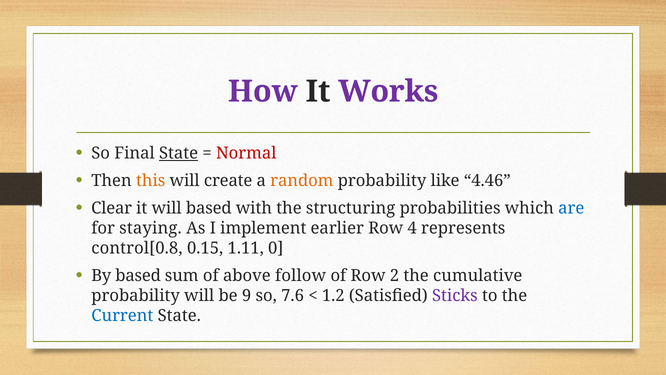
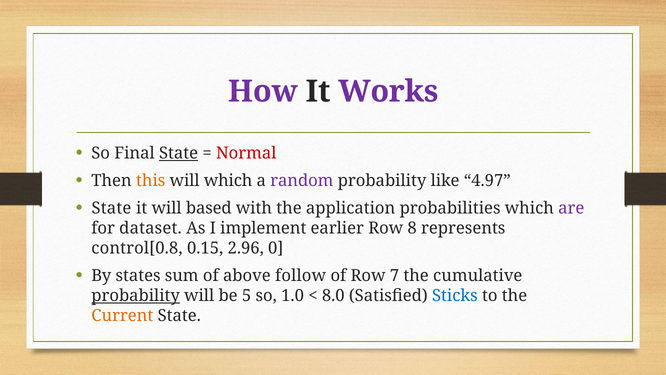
will create: create -> which
random colour: orange -> purple
4.46: 4.46 -> 4.97
Clear at (112, 208): Clear -> State
structuring: structuring -> application
are colour: blue -> purple
staying: staying -> dataset
4: 4 -> 8
1.11: 1.11 -> 2.96
By based: based -> states
2: 2 -> 7
probability at (136, 296) underline: none -> present
9: 9 -> 5
7.6: 7.6 -> 1.0
1.2: 1.2 -> 8.0
Sticks colour: purple -> blue
Current colour: blue -> orange
